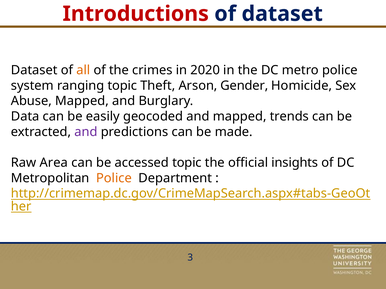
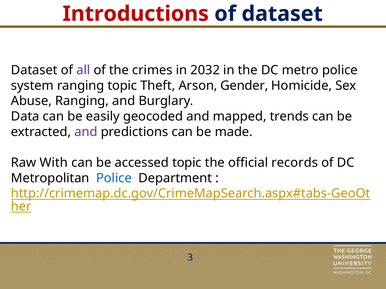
all colour: orange -> purple
2020: 2020 -> 2032
Abuse Mapped: Mapped -> Ranging
Area: Area -> With
insights: insights -> records
Police at (114, 178) colour: orange -> blue
